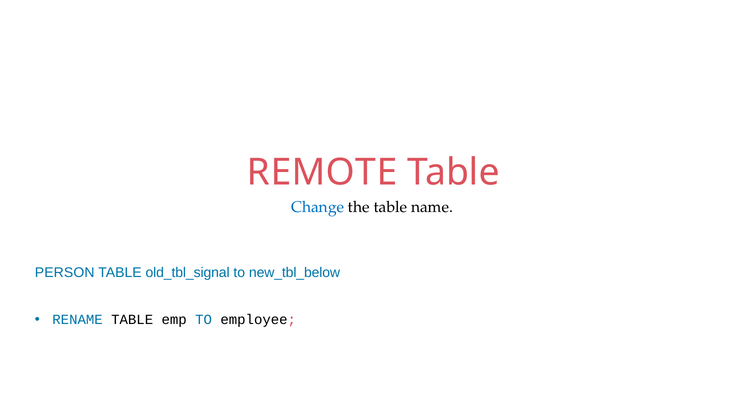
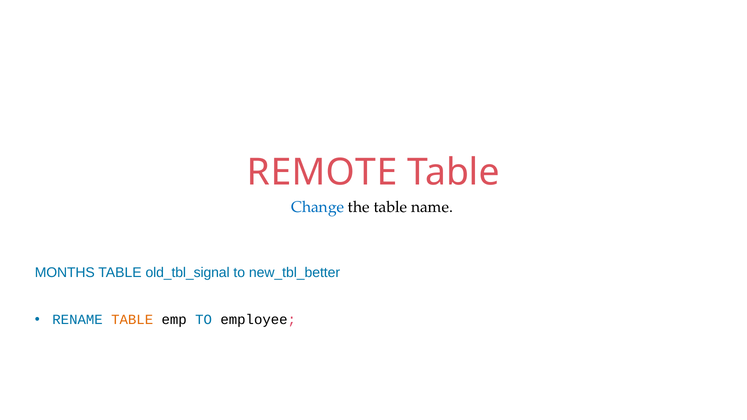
PERSON: PERSON -> MONTHS
new_tbl_below: new_tbl_below -> new_tbl_better
TABLE at (132, 320) colour: black -> orange
